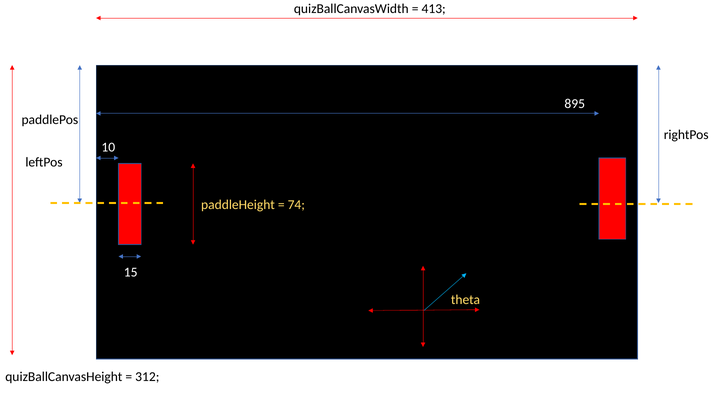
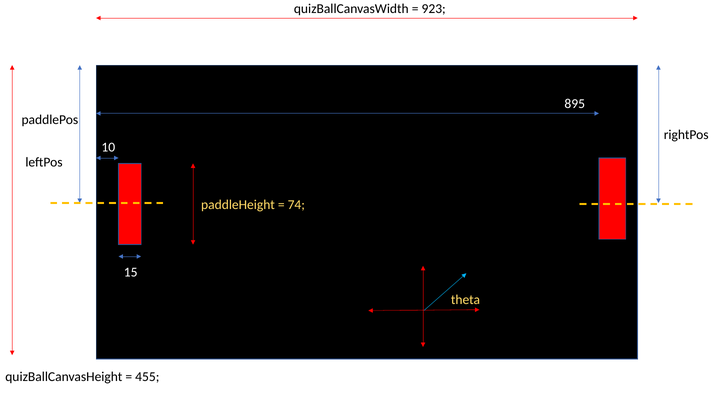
413: 413 -> 923
312: 312 -> 455
